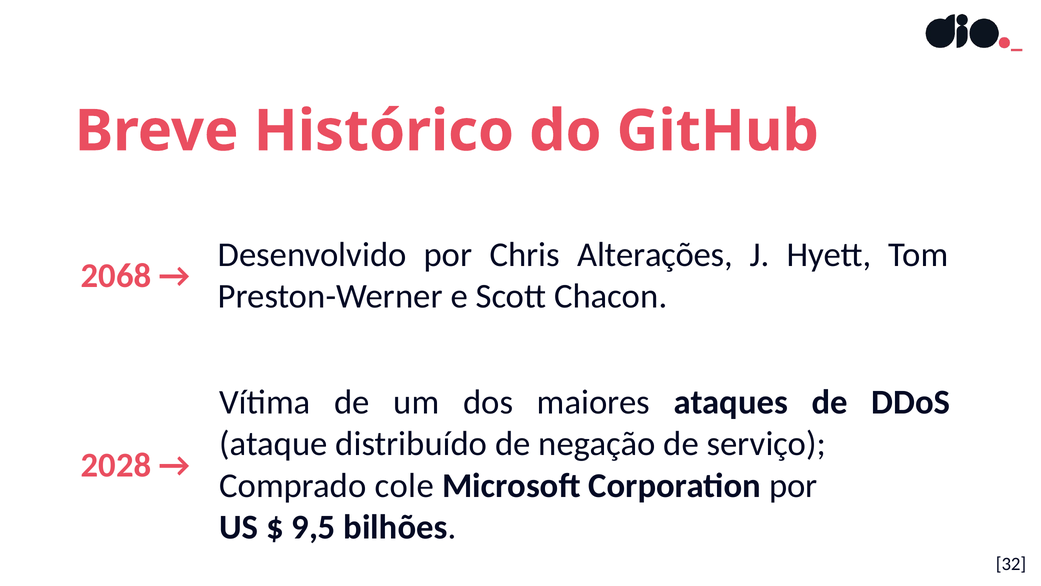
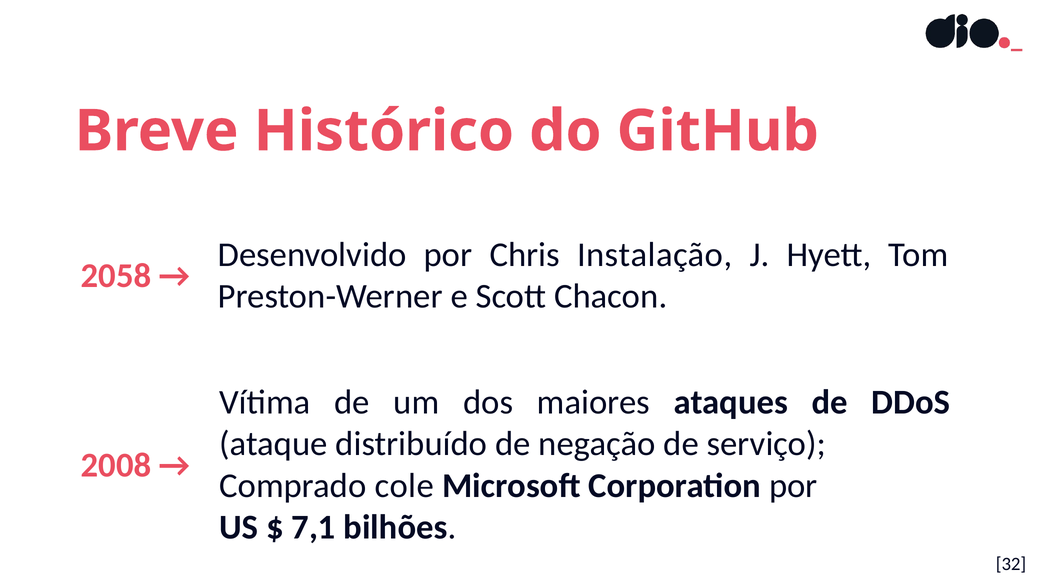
Alterações: Alterações -> Instalação
2068: 2068 -> 2058
2028: 2028 -> 2008
9,5: 9,5 -> 7,1
